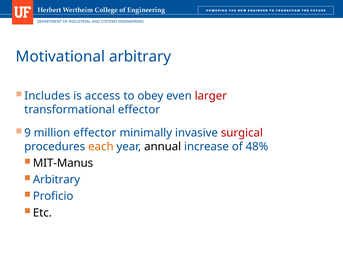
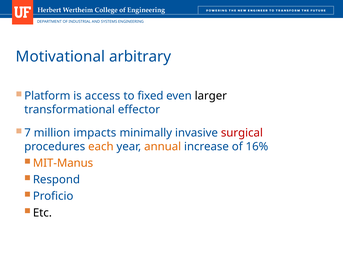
Includes: Includes -> Platform
obey: obey -> fixed
larger colour: red -> black
9: 9 -> 7
million effector: effector -> impacts
annual colour: black -> orange
48%: 48% -> 16%
MIT-Manus colour: black -> orange
Arbitrary at (56, 180): Arbitrary -> Respond
